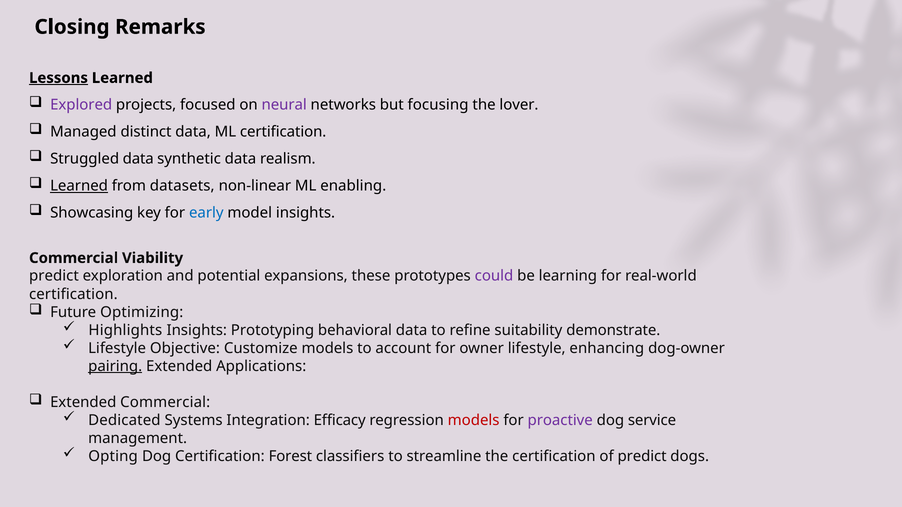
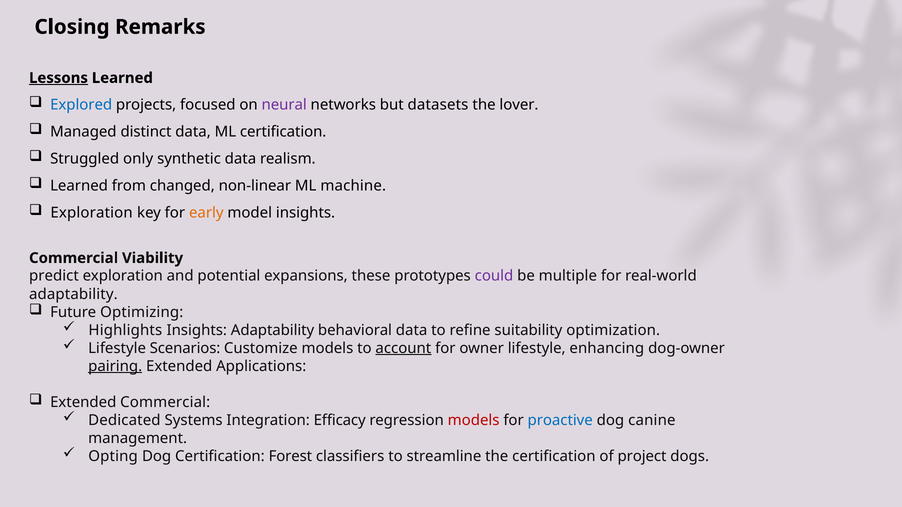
Explored colour: purple -> blue
focusing: focusing -> datasets
Struggled data: data -> only
Learned at (79, 186) underline: present -> none
datasets: datasets -> changed
enabling: enabling -> machine
Showcasing at (92, 213): Showcasing -> Exploration
early colour: blue -> orange
learning: learning -> multiple
certification at (73, 294): certification -> adaptability
Insights Prototyping: Prototyping -> Adaptability
demonstrate: demonstrate -> optimization
Objective: Objective -> Scenarios
account underline: none -> present
proactive colour: purple -> blue
service: service -> canine
of predict: predict -> project
